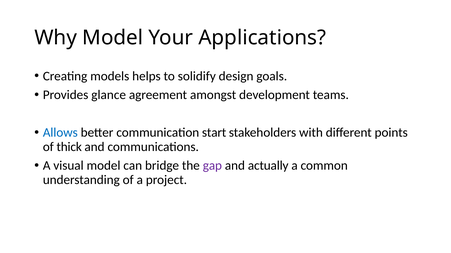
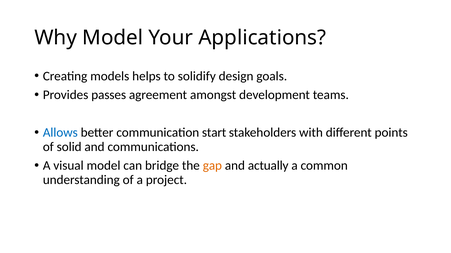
glance: glance -> passes
thick: thick -> solid
gap colour: purple -> orange
